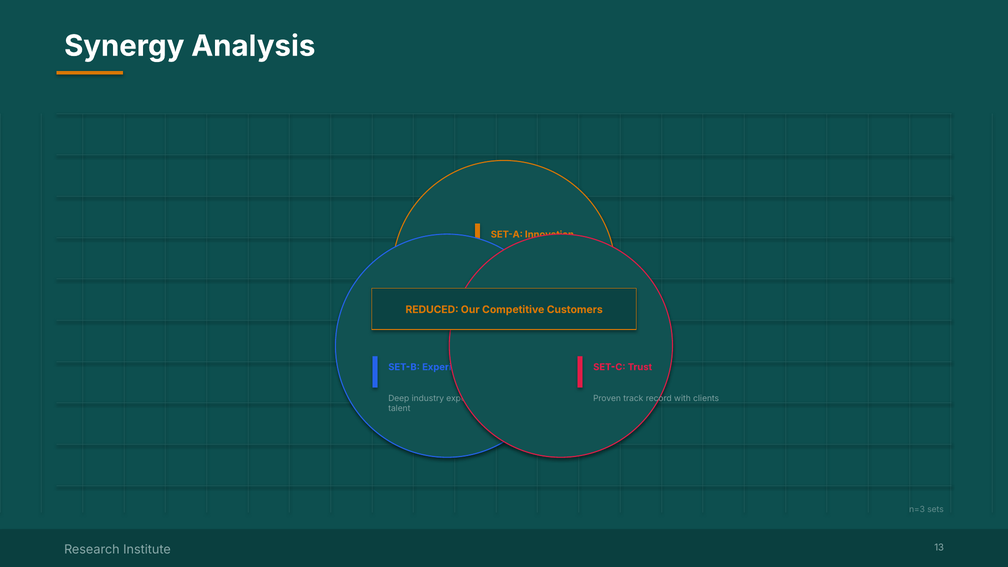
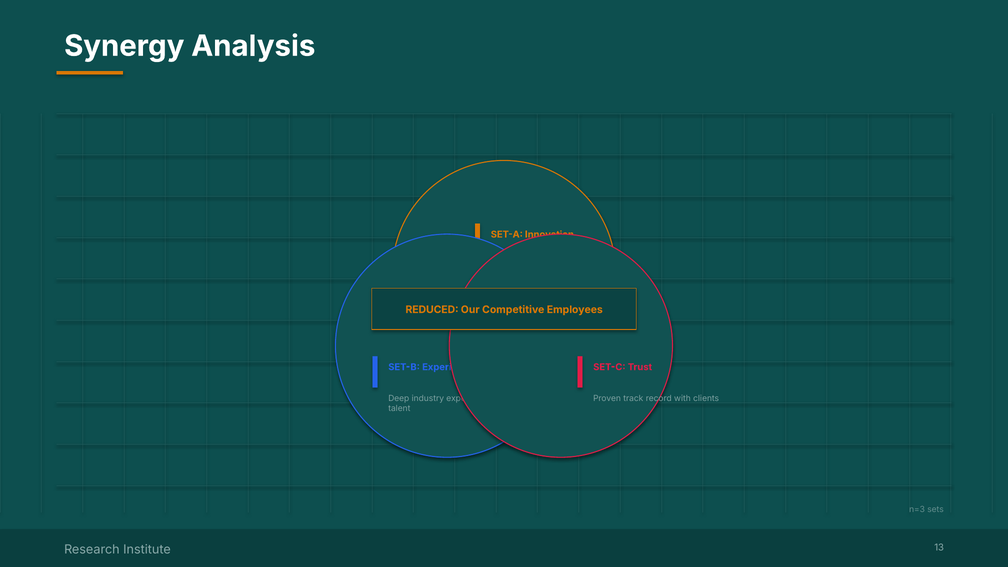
Customers: Customers -> Employees
